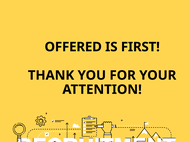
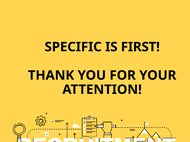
OFFERED: OFFERED -> SPECIFIC
